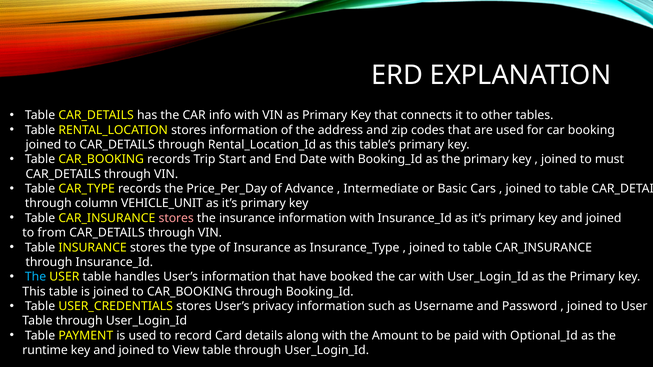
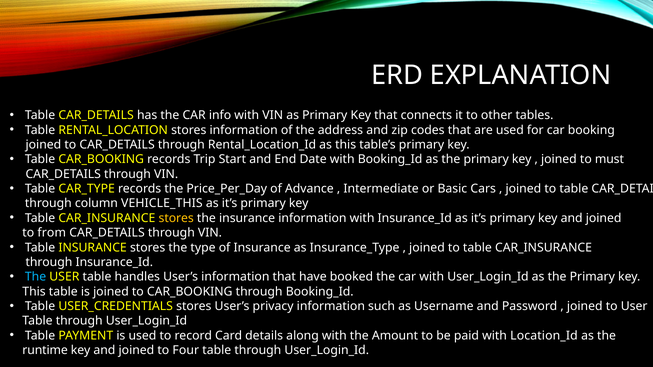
VEHICLE_UNIT: VEHICLE_UNIT -> VEHICLE_THIS
stores at (176, 218) colour: pink -> yellow
Optional_Id: Optional_Id -> Location_Id
View: View -> Four
